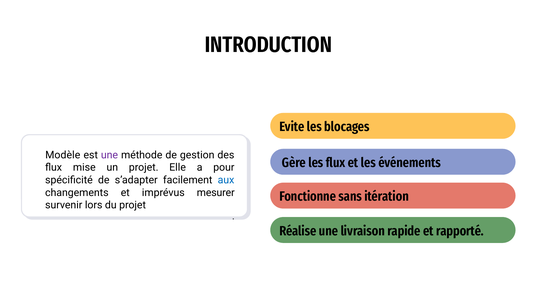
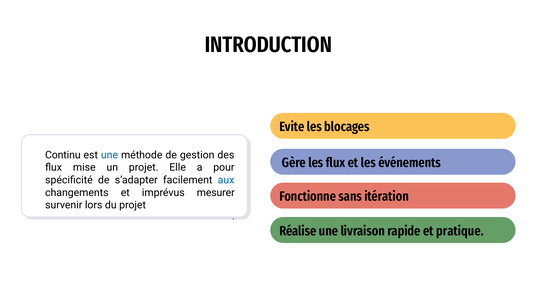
Modèle: Modèle -> Continu
une at (109, 155) colour: purple -> blue
rapporté: rapporté -> pratique
